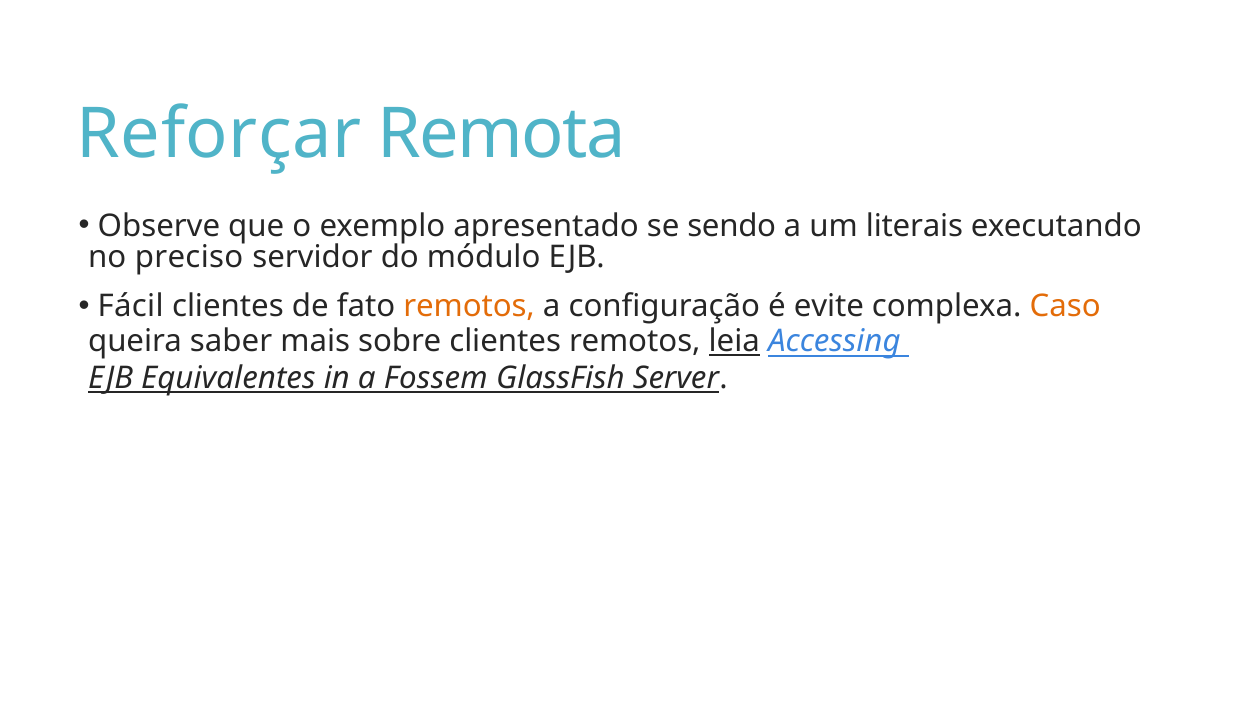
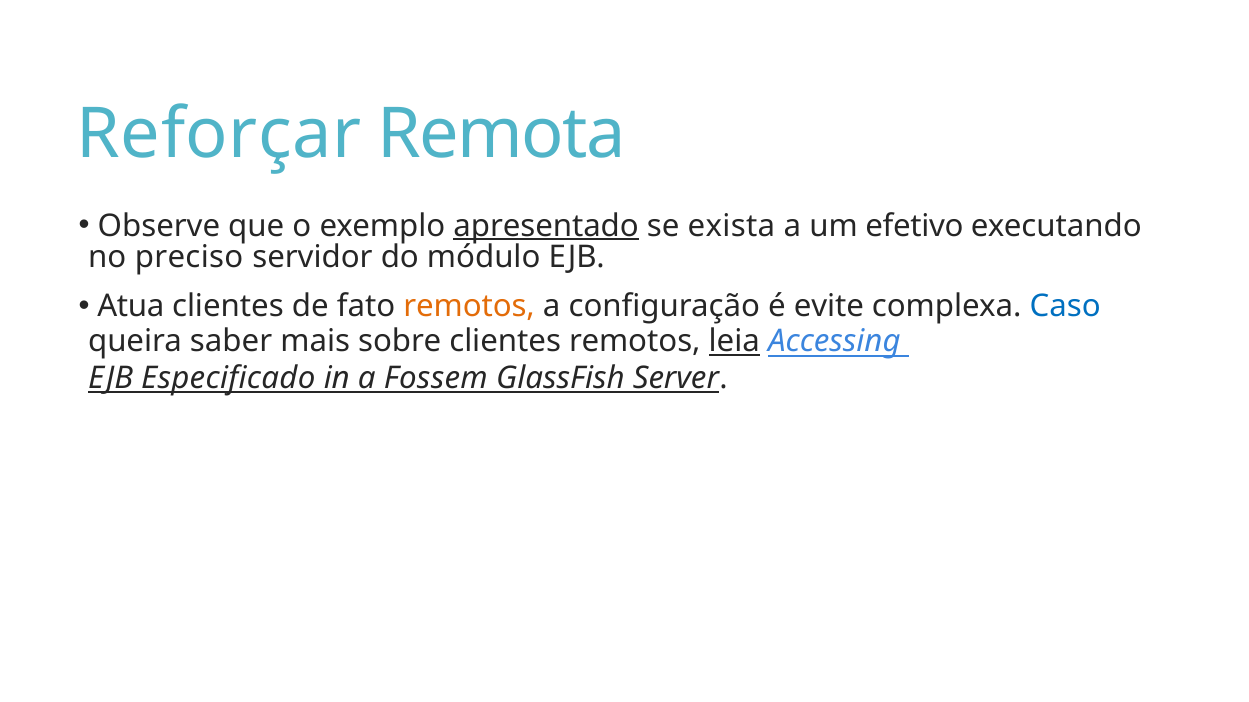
apresentado underline: none -> present
sendo: sendo -> exista
literais: literais -> efetivo
Fácil: Fácil -> Atua
Caso colour: orange -> blue
Equivalentes: Equivalentes -> Especificado
